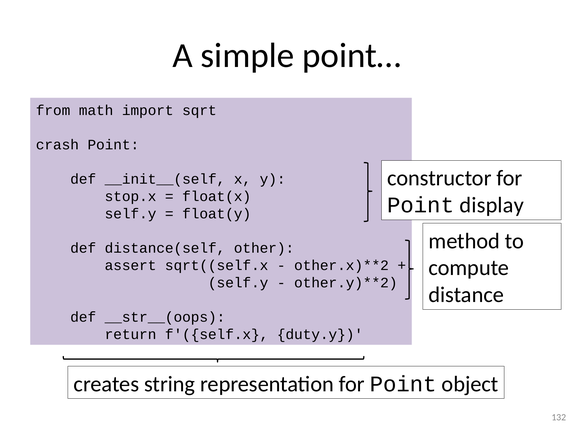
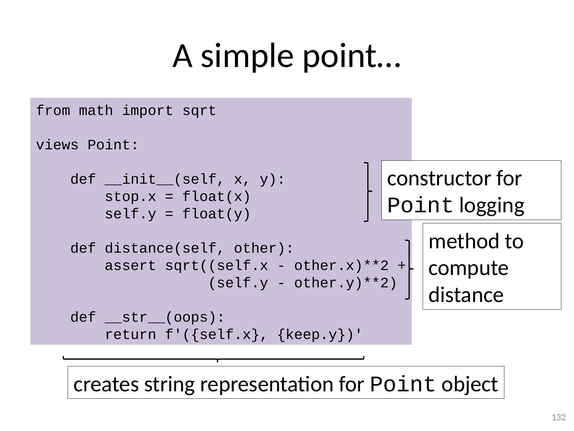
crash: crash -> views
display: display -> logging
duty.y: duty.y -> keep.y
